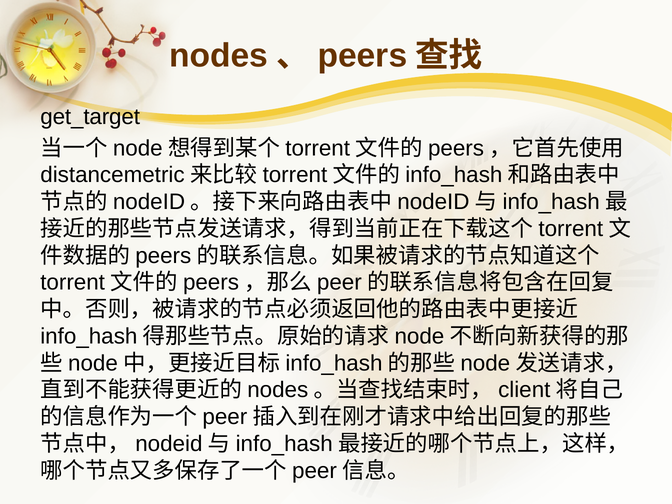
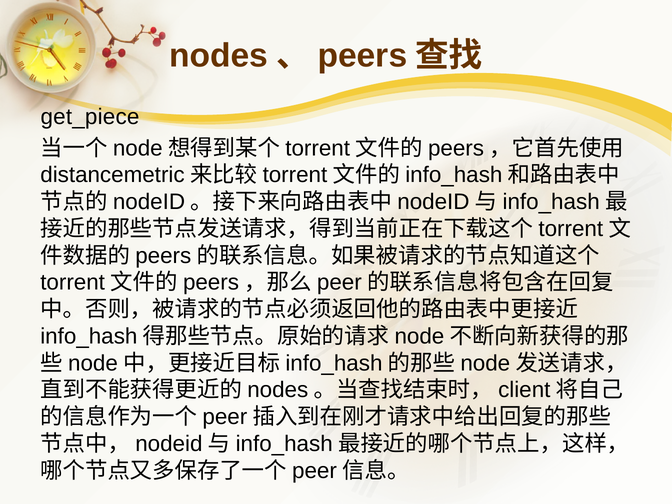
get_target: get_target -> get_piece
